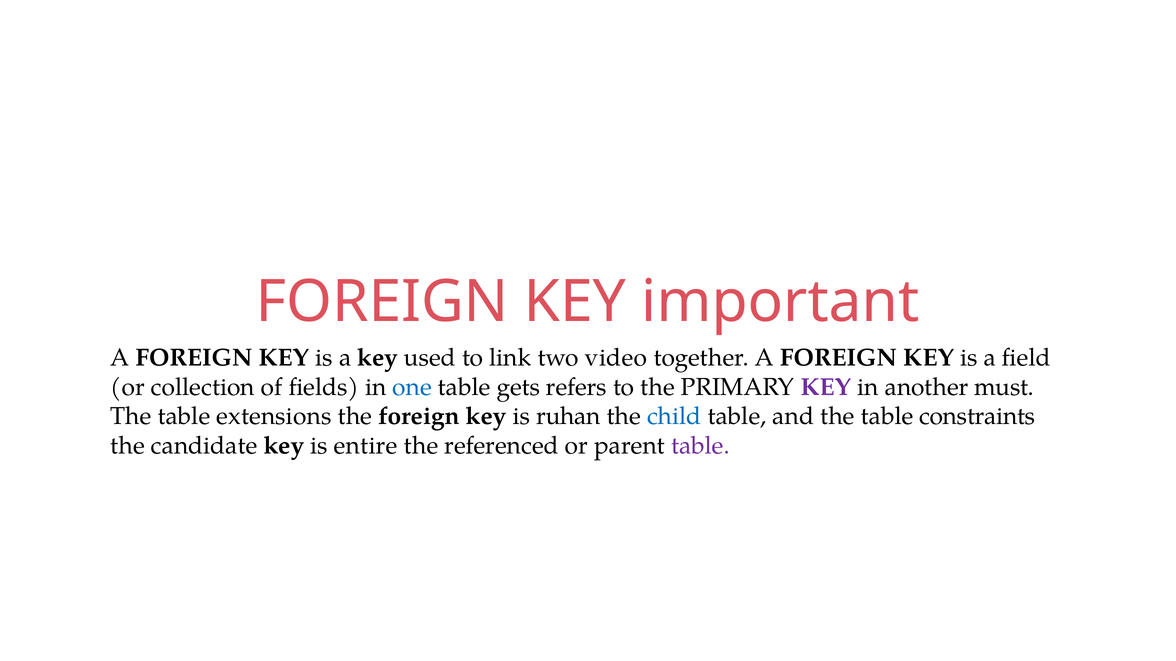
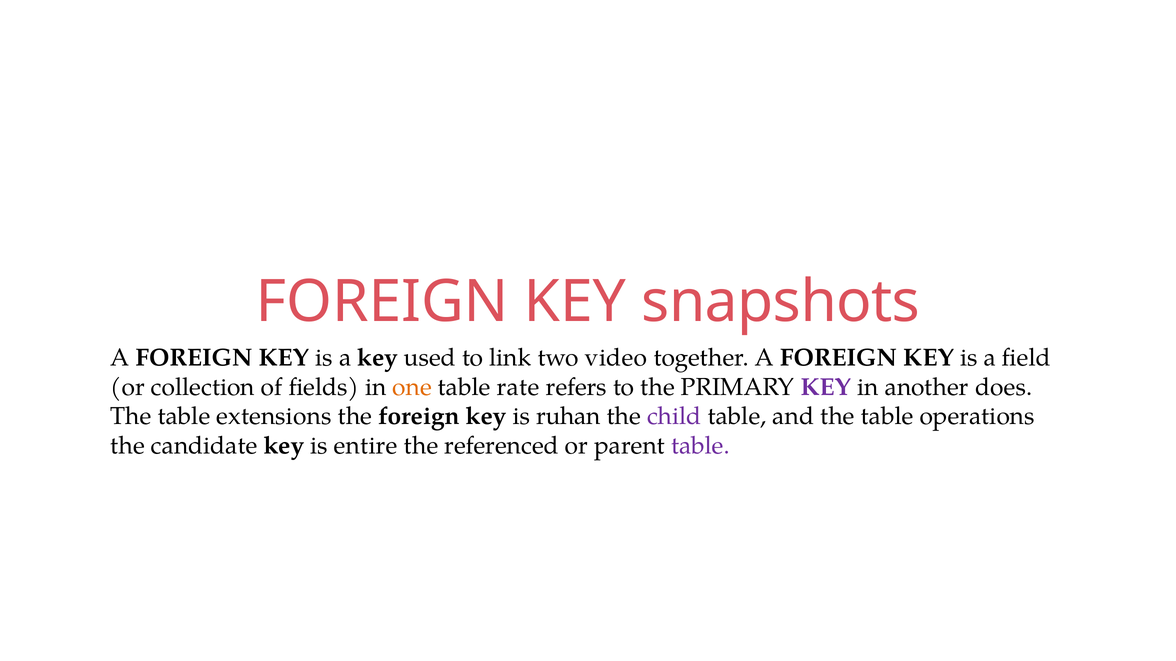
important: important -> snapshots
one colour: blue -> orange
gets: gets -> rate
must: must -> does
child colour: blue -> purple
constraints: constraints -> operations
